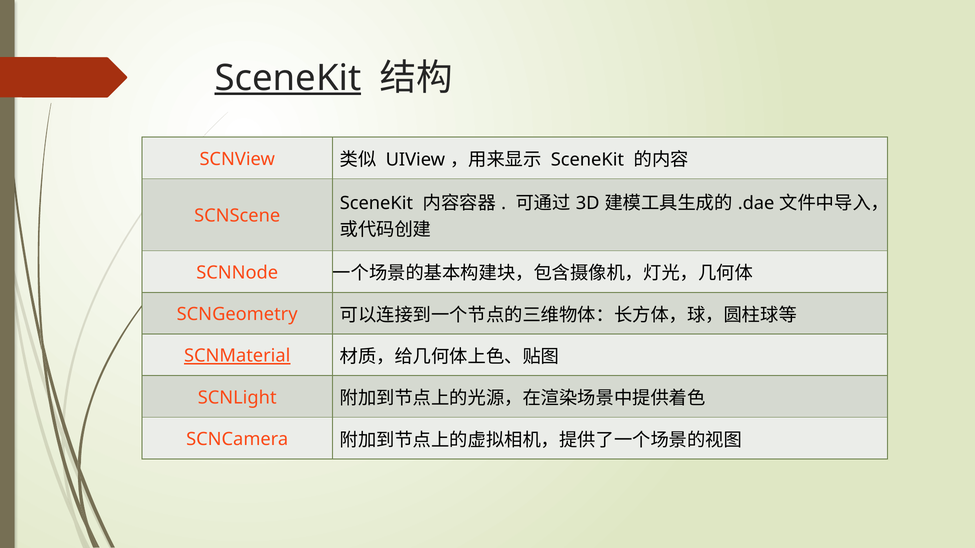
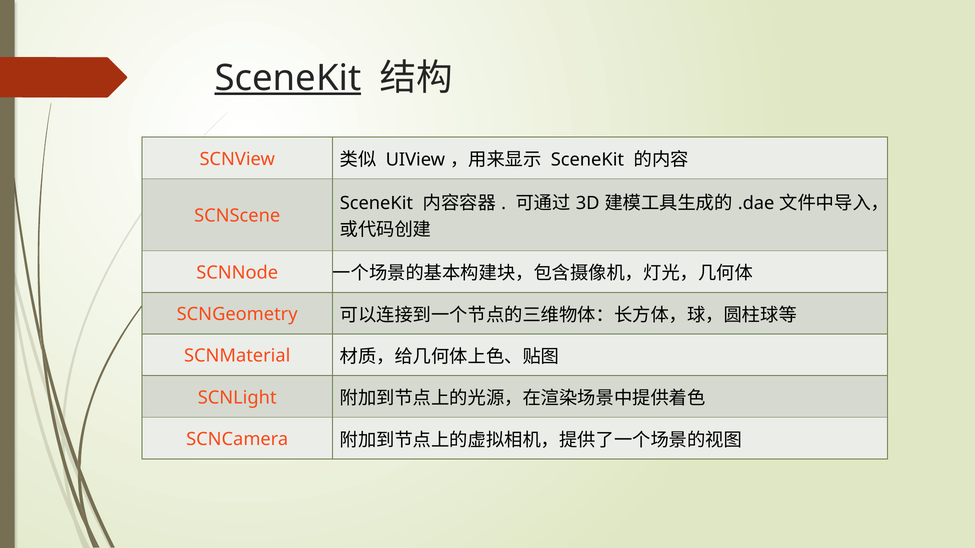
SCNMaterial underline: present -> none
